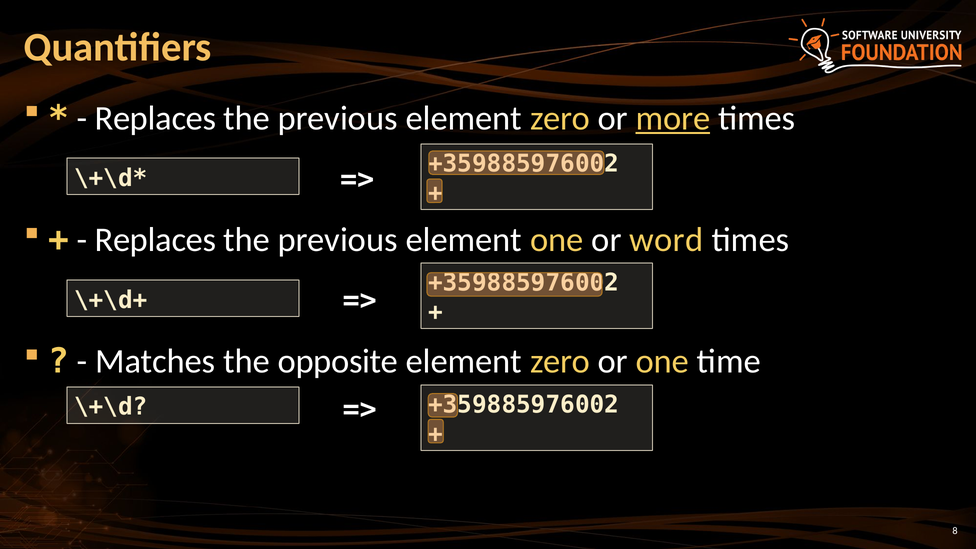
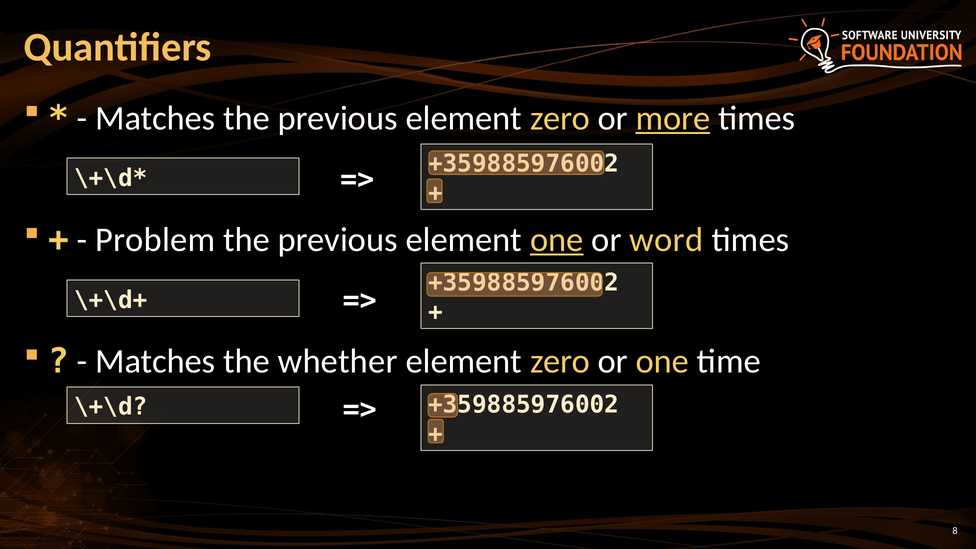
Replaces at (155, 118): Replaces -> Мatches
Replaces at (155, 240): Replaces -> Problem
one at (557, 240) underline: none -> present
opposite: opposite -> whether
